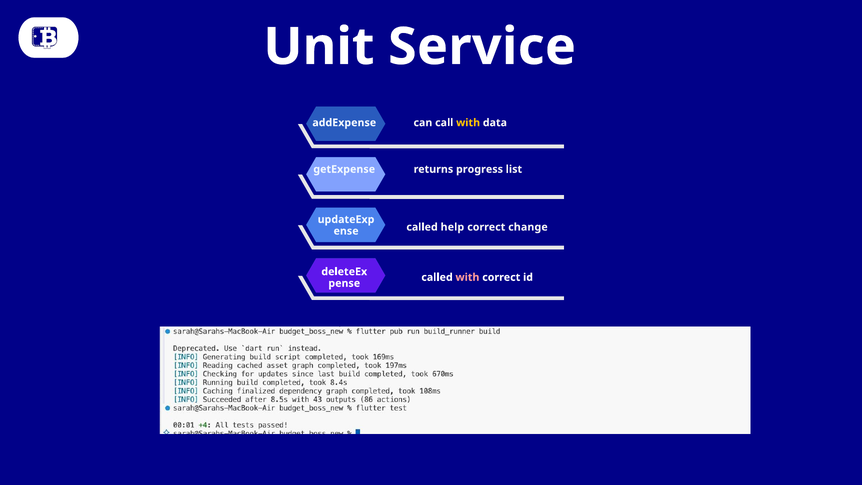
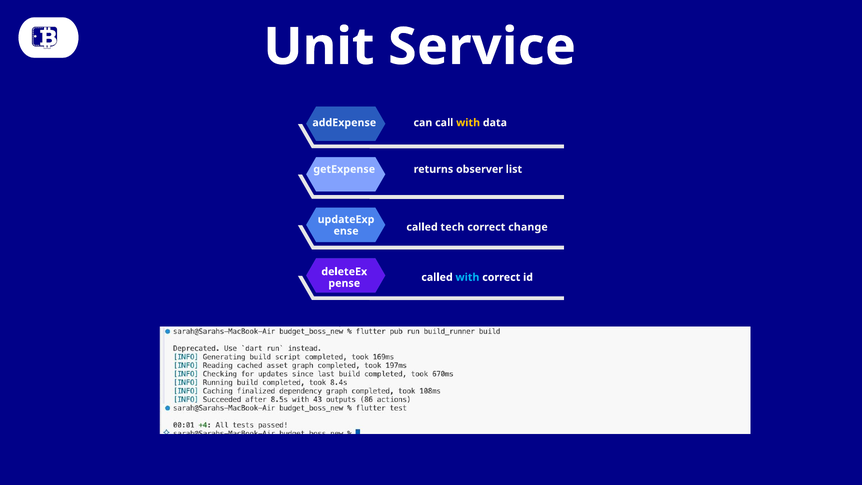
progress: progress -> observer
help: help -> tech
with at (467, 277) colour: pink -> light blue
